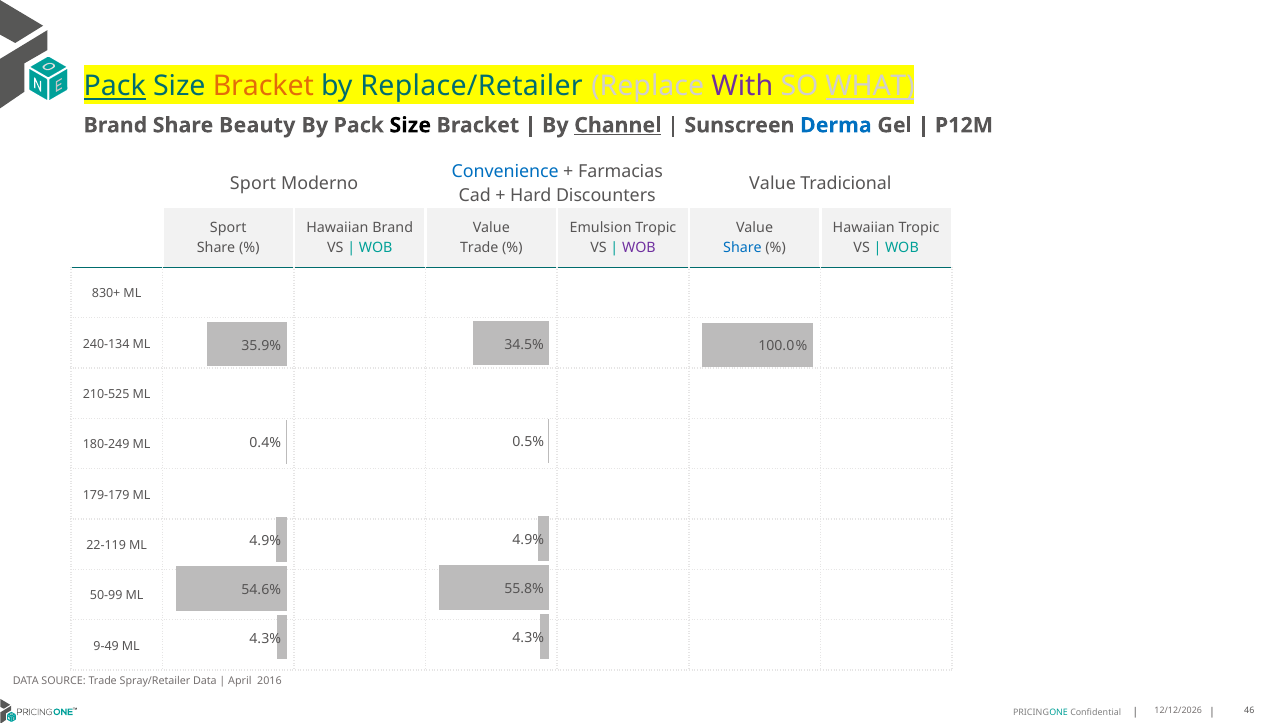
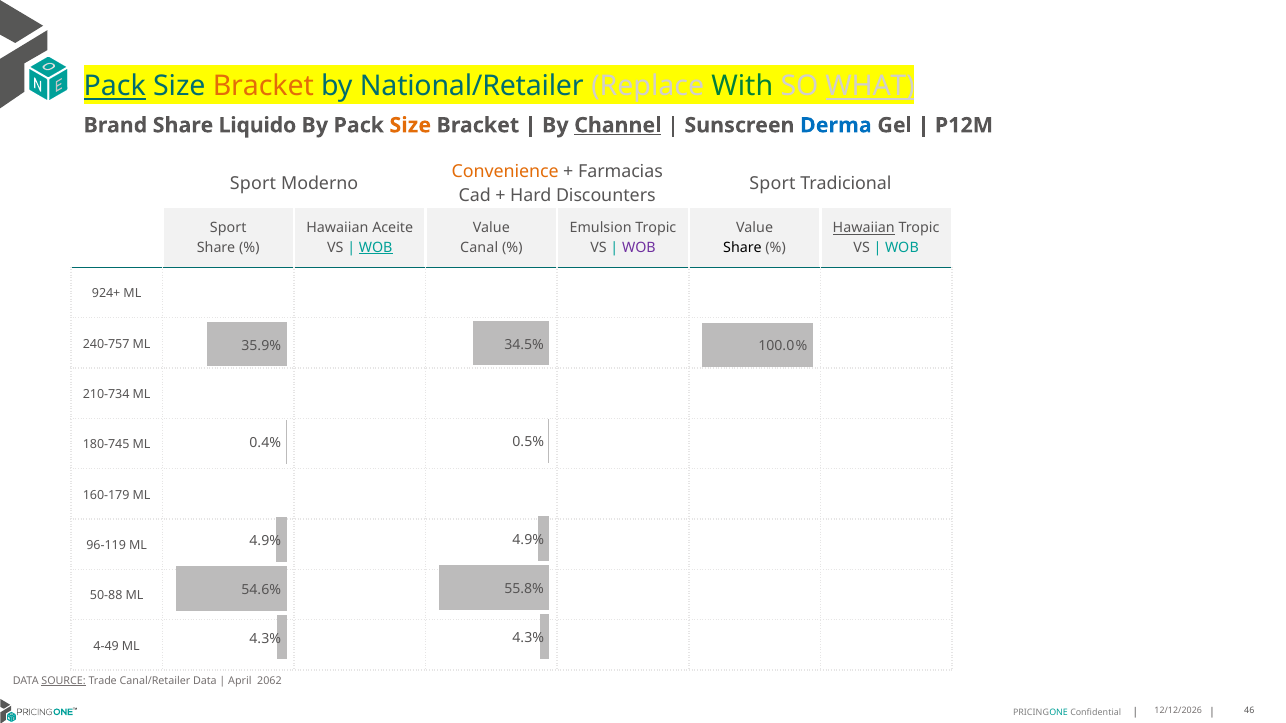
Replace/Retailer: Replace/Retailer -> National/Retailer
With colour: purple -> green
Beauty: Beauty -> Liquido
Size at (410, 125) colour: black -> orange
Convenience colour: blue -> orange
Value at (773, 183): Value -> Sport
Hawaiian Brand: Brand -> Aceite
Hawaiian at (864, 228) underline: none -> present
WOB at (376, 248) underline: none -> present
Trade at (479, 248): Trade -> Canal
Share at (742, 248) colour: blue -> black
830+: 830+ -> 924+
240-134: 240-134 -> 240-757
210-525: 210-525 -> 210-734
180-249: 180-249 -> 180-745
179-179: 179-179 -> 160-179
22-119: 22-119 -> 96-119
50-99: 50-99 -> 50-88
9-49: 9-49 -> 4-49
SOURCE underline: none -> present
Spray/Retailer: Spray/Retailer -> Canal/Retailer
2016: 2016 -> 2062
